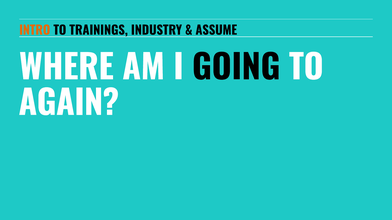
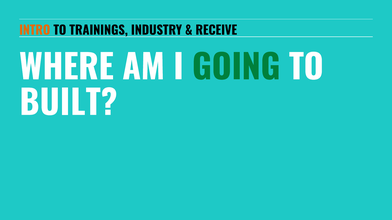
ASSUME: ASSUME -> RECEIVE
GOING colour: black -> green
AGAIN: AGAIN -> BUILT
